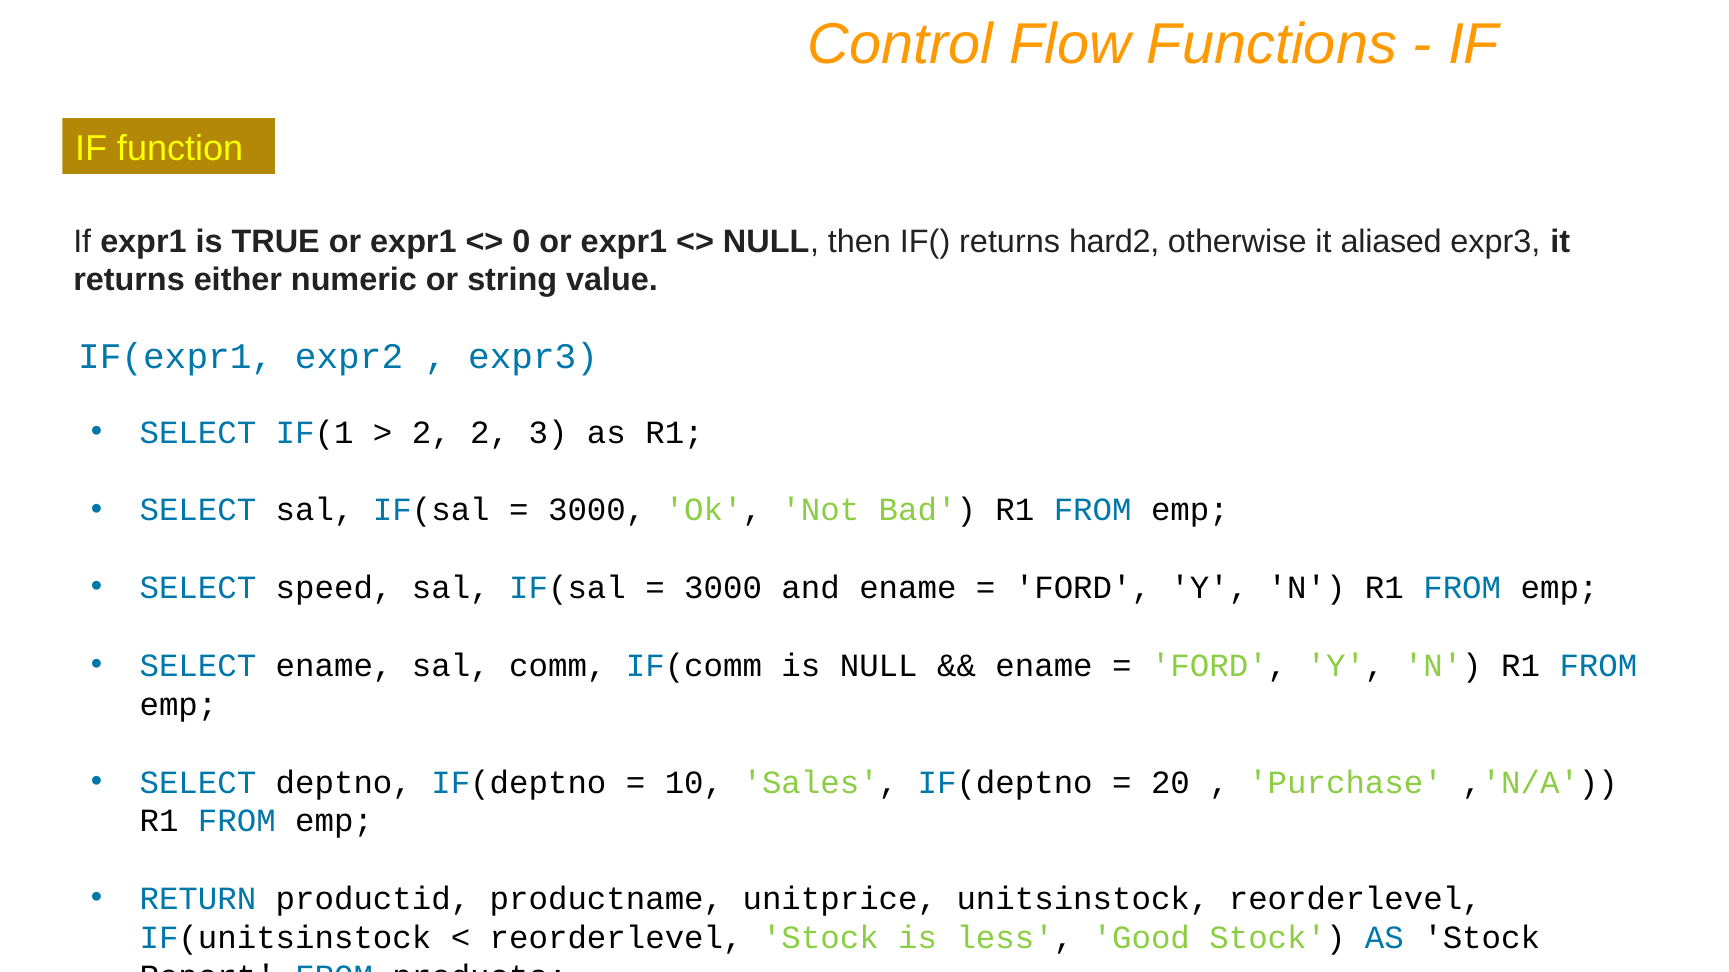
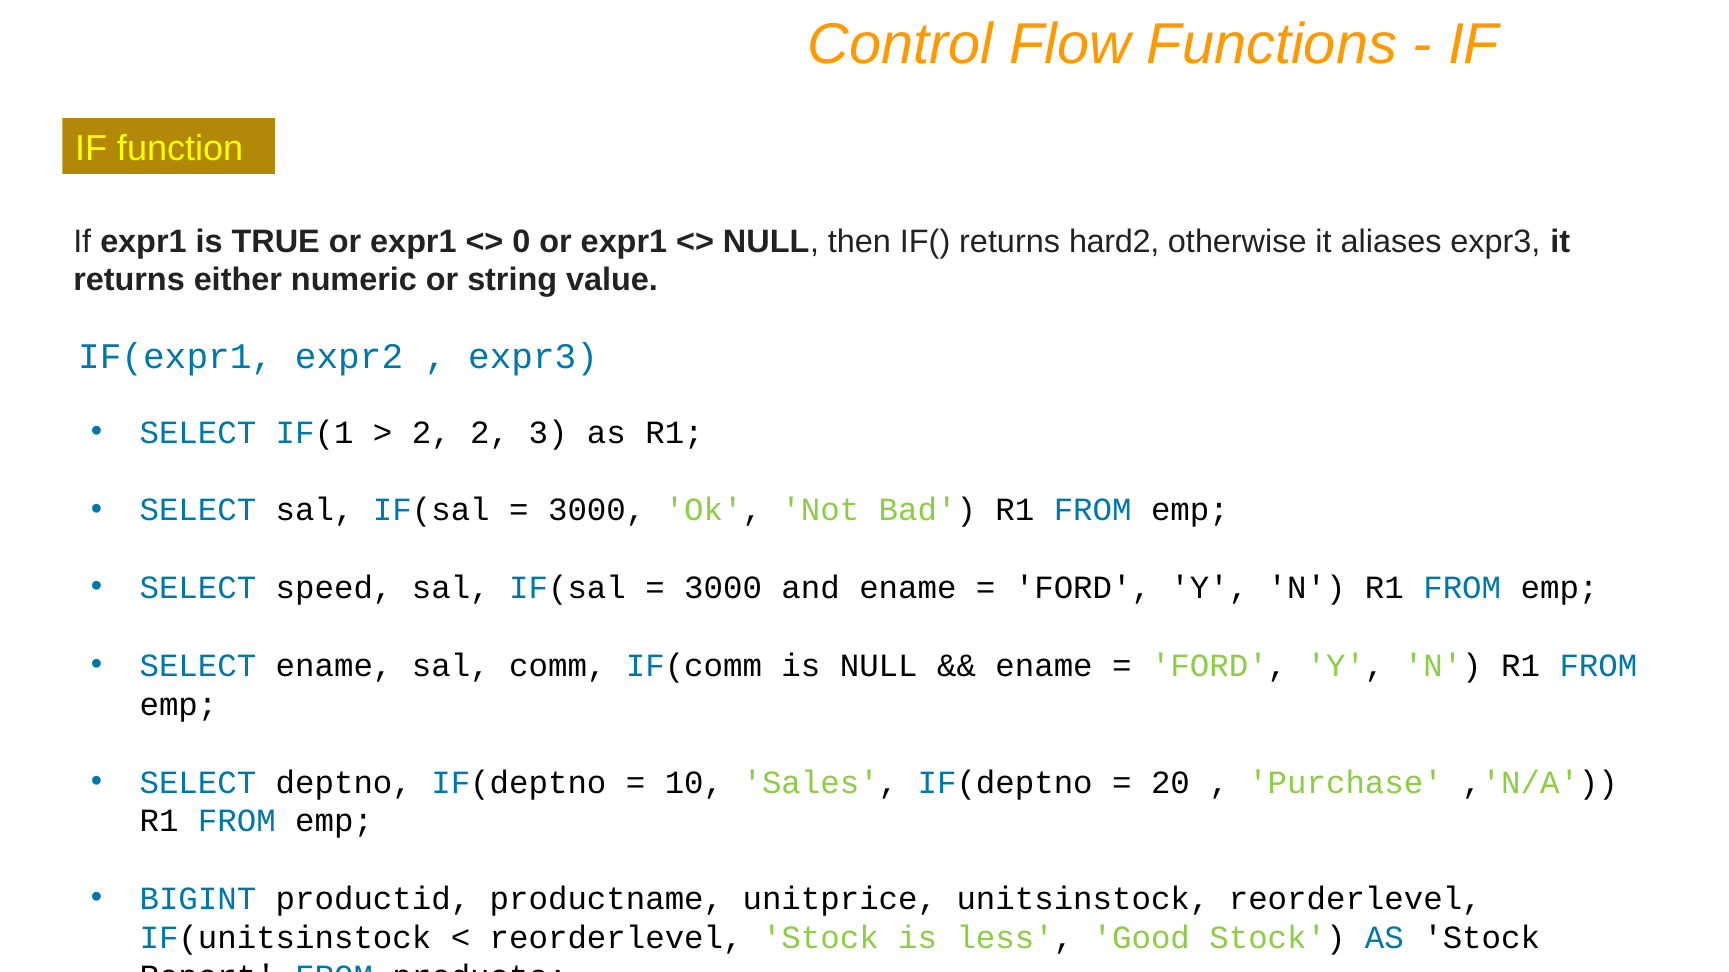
aliased: aliased -> aliases
RETURN: RETURN -> BIGINT
